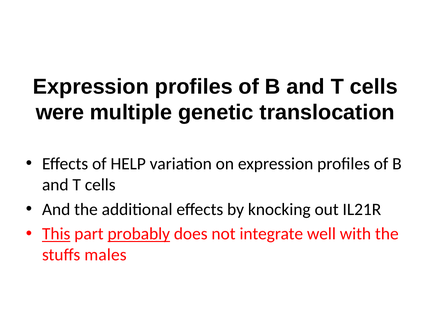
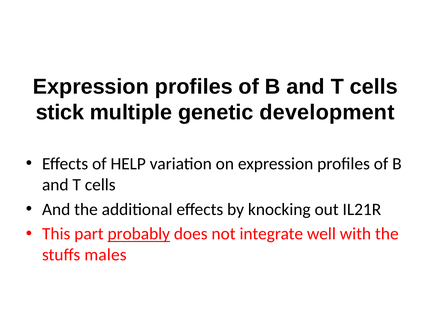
were: were -> stick
translocation: translocation -> development
This underline: present -> none
